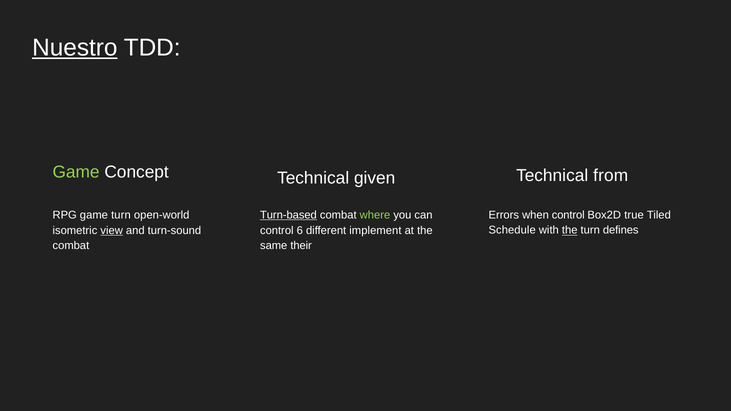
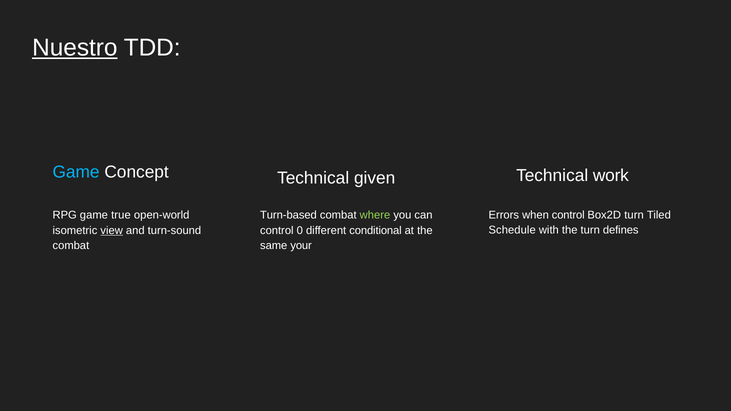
Game at (76, 172) colour: light green -> light blue
from: from -> work
Box2D true: true -> turn
game turn: turn -> true
Turn-based underline: present -> none
6: 6 -> 0
implement: implement -> conditional
the at (570, 230) underline: present -> none
their: their -> your
